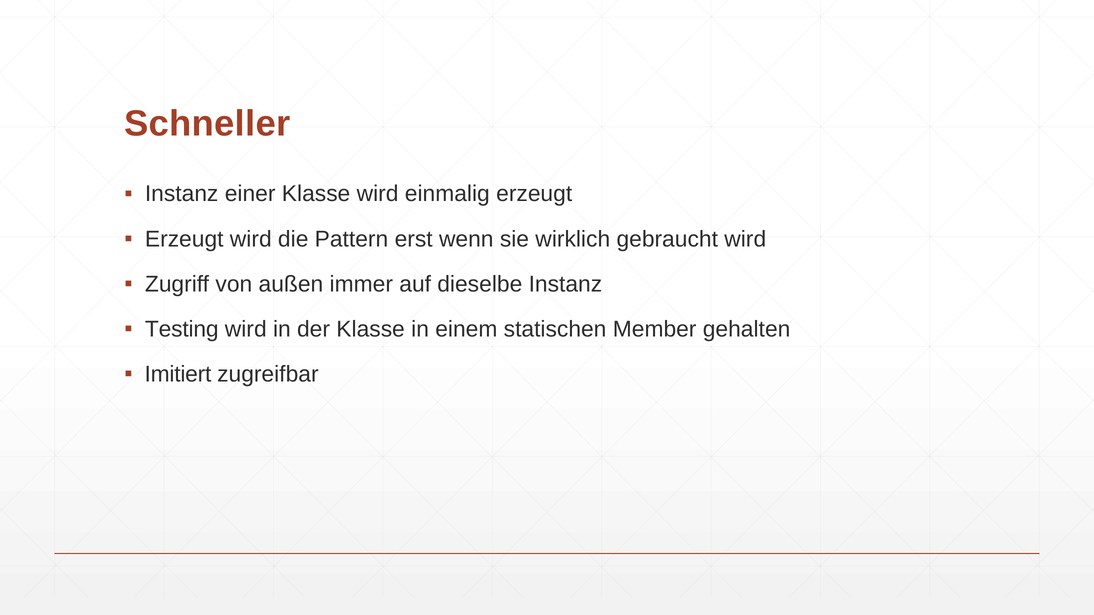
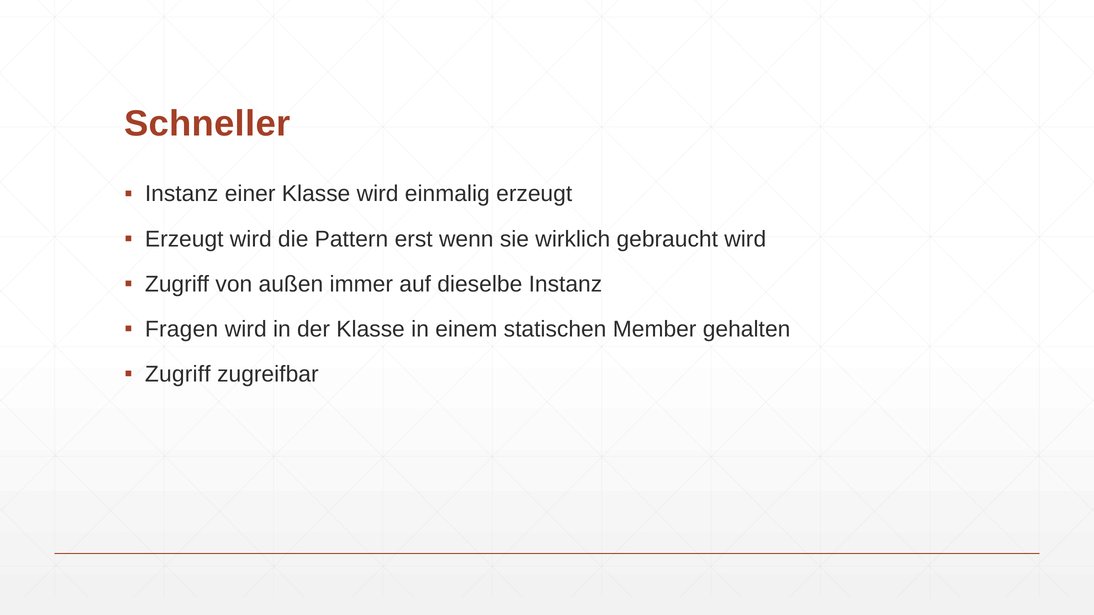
Testing: Testing -> Fragen
Imitiert at (178, 375): Imitiert -> Zugriff
